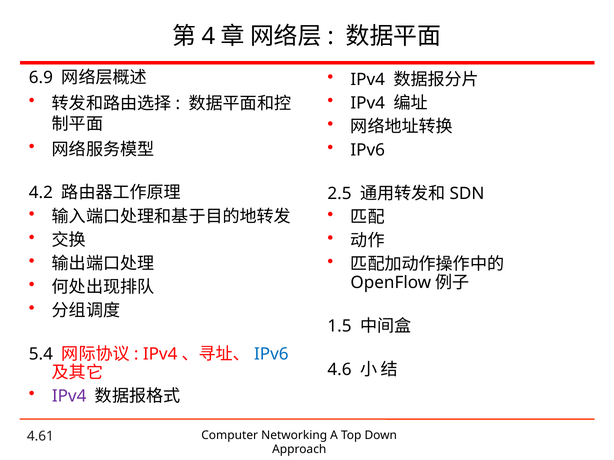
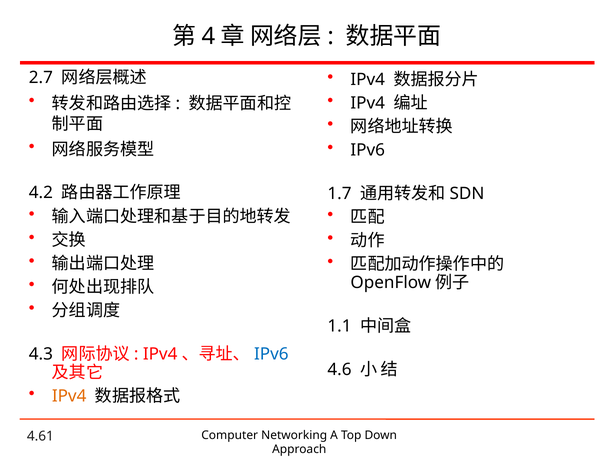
6.9: 6.9 -> 2.7
2.5: 2.5 -> 1.7
1.5: 1.5 -> 1.1
5.4: 5.4 -> 4.3
IPv4 at (69, 396) colour: purple -> orange
